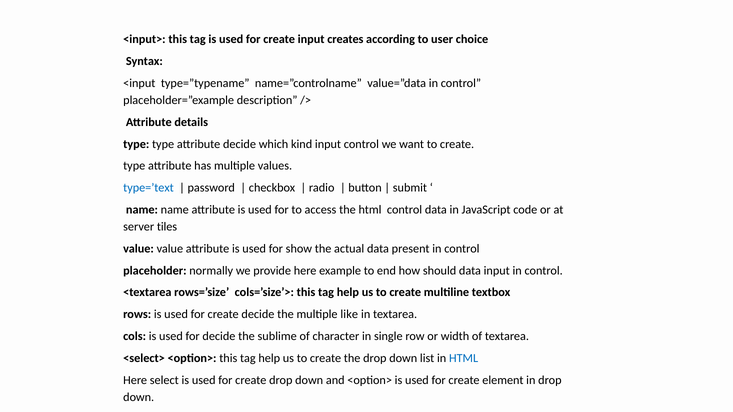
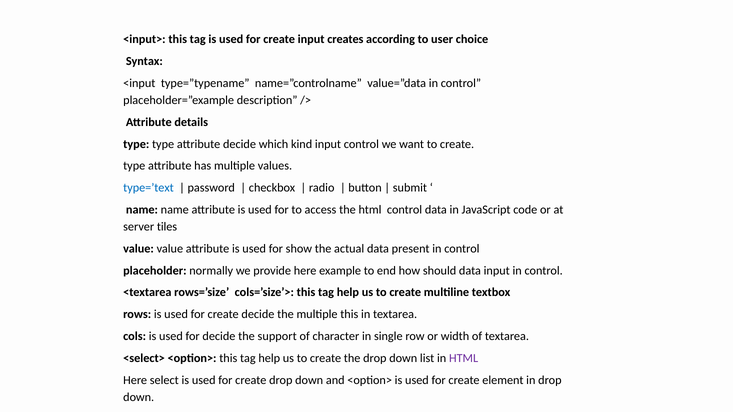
multiple like: like -> this
sublime: sublime -> support
HTML at (464, 358) colour: blue -> purple
